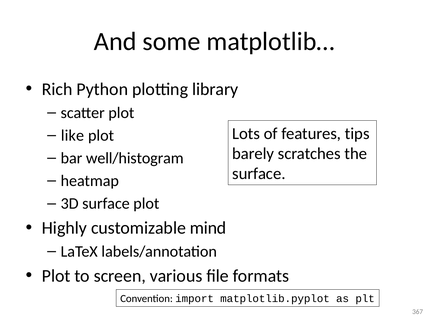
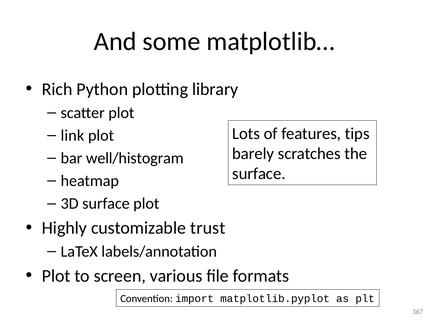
like: like -> link
mind: mind -> trust
